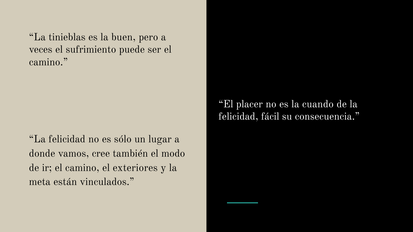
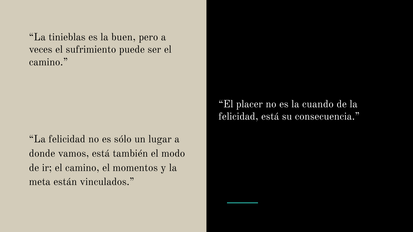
felicidad fácil: fácil -> está
vamos cree: cree -> está
exteriores: exteriores -> momentos
